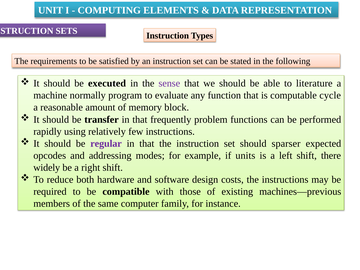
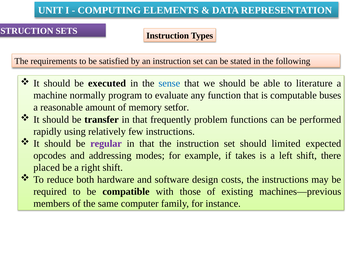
sense colour: purple -> blue
cycle: cycle -> buses
block: block -> setfor
sparser: sparser -> limited
units: units -> takes
widely: widely -> placed
